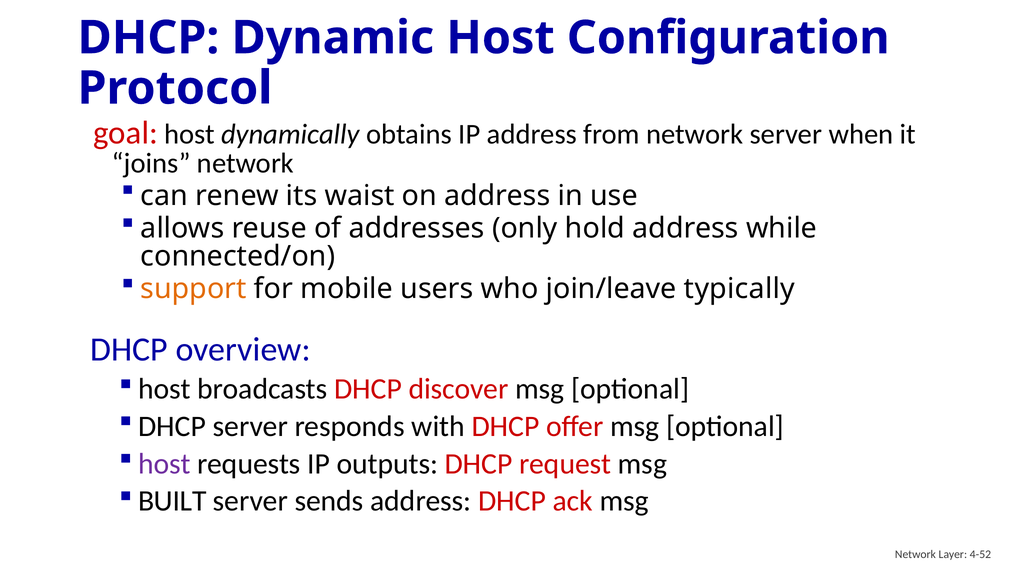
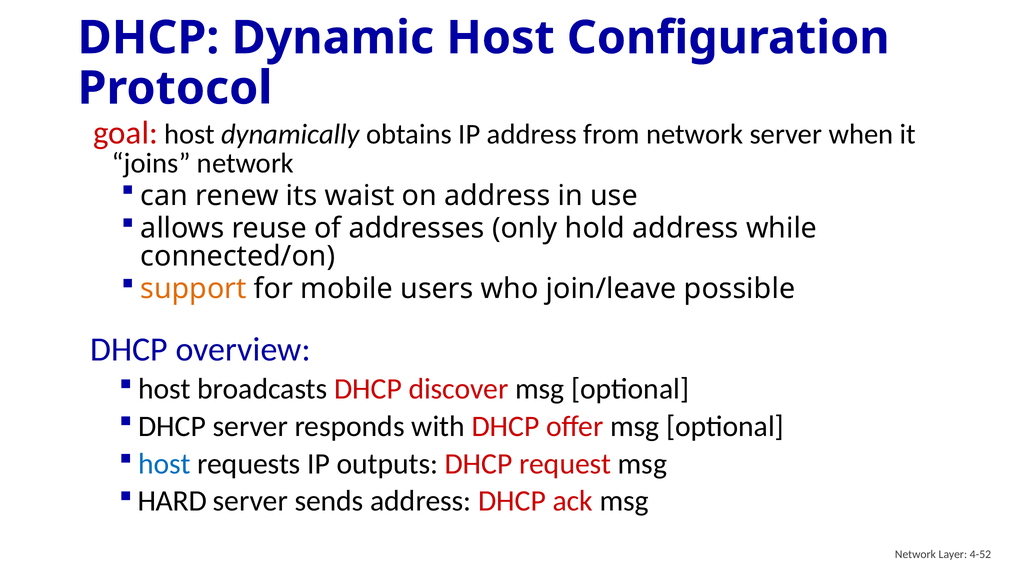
typically: typically -> possible
host at (164, 464) colour: purple -> blue
BUILT: BUILT -> HARD
